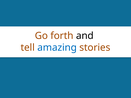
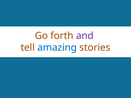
and colour: black -> purple
